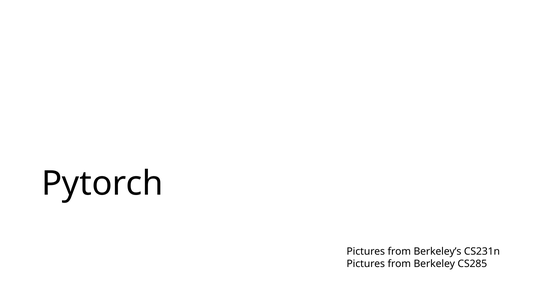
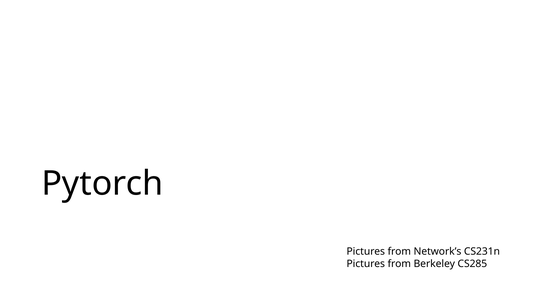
Berkeley’s: Berkeley’s -> Network’s
